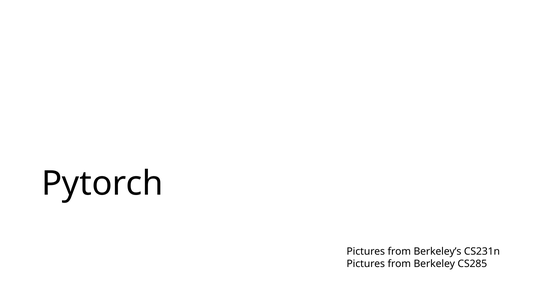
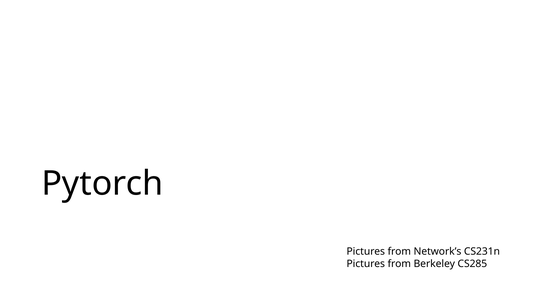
Berkeley’s: Berkeley’s -> Network’s
